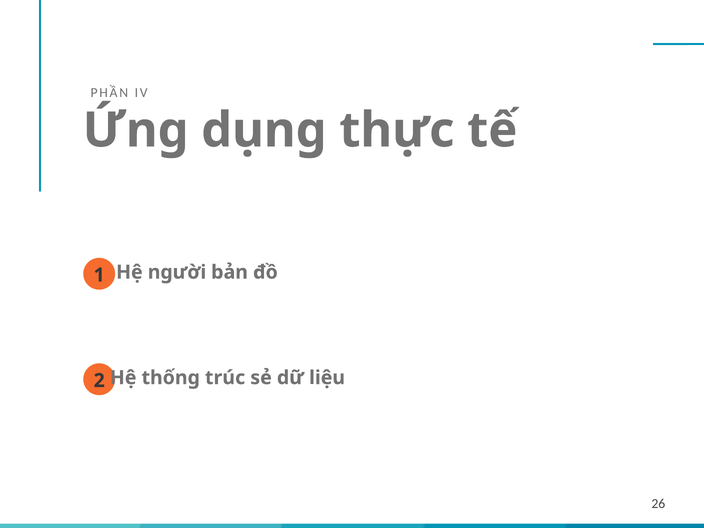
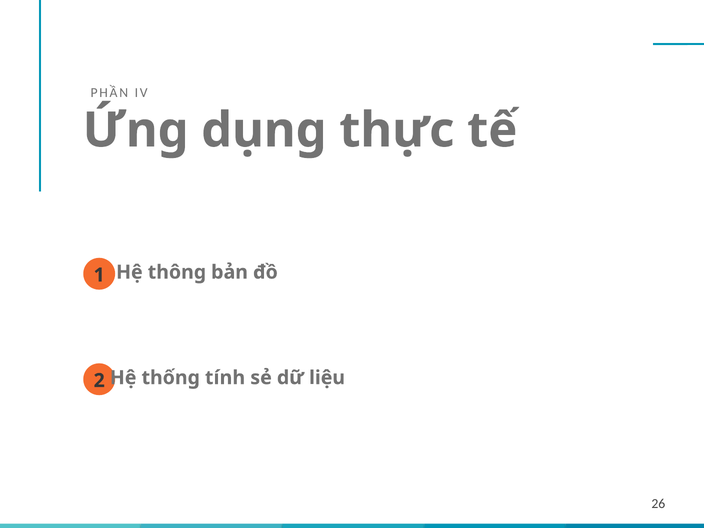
người: người -> thông
trúc: trúc -> tính
